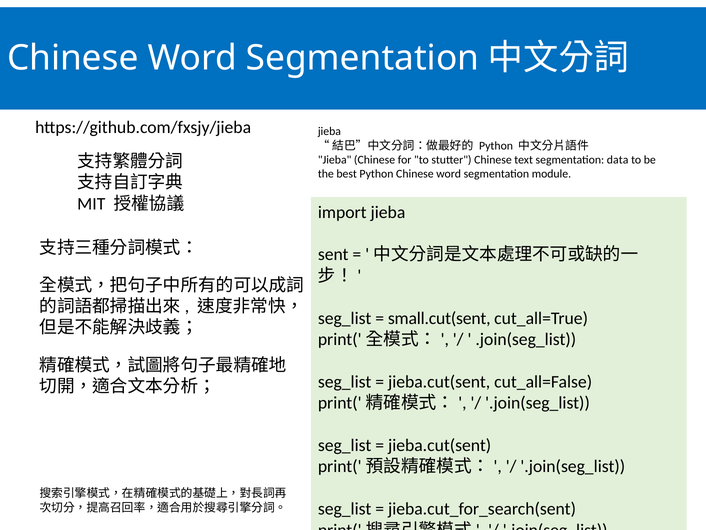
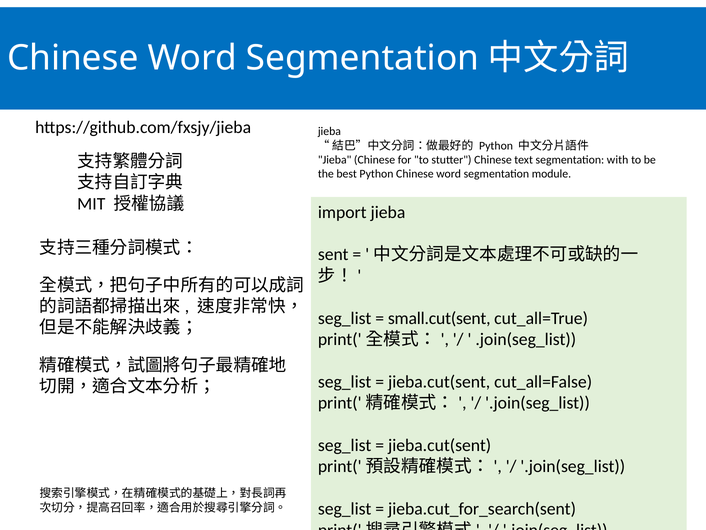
data: data -> with
